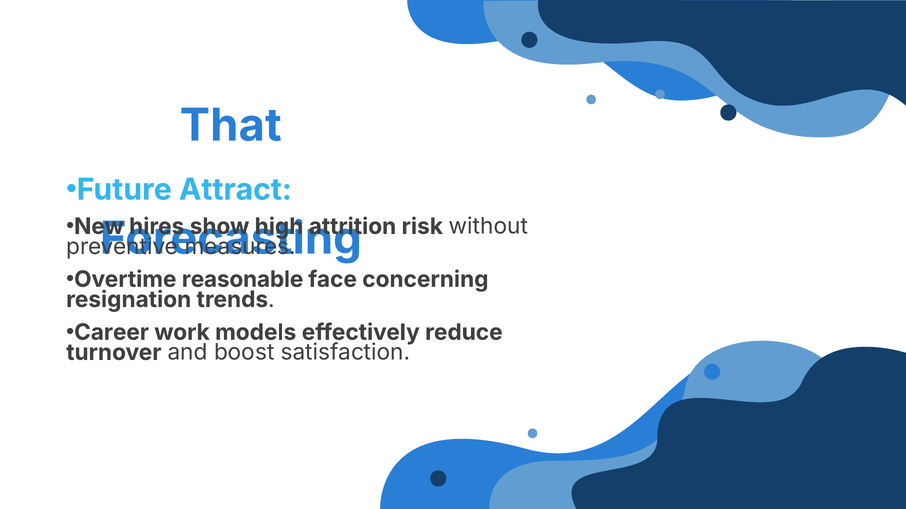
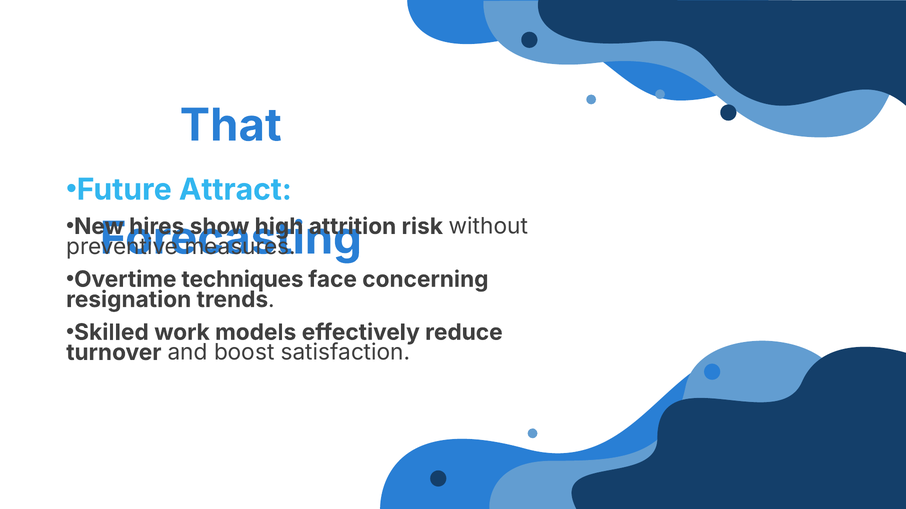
reasonable: reasonable -> techniques
Career: Career -> Skilled
